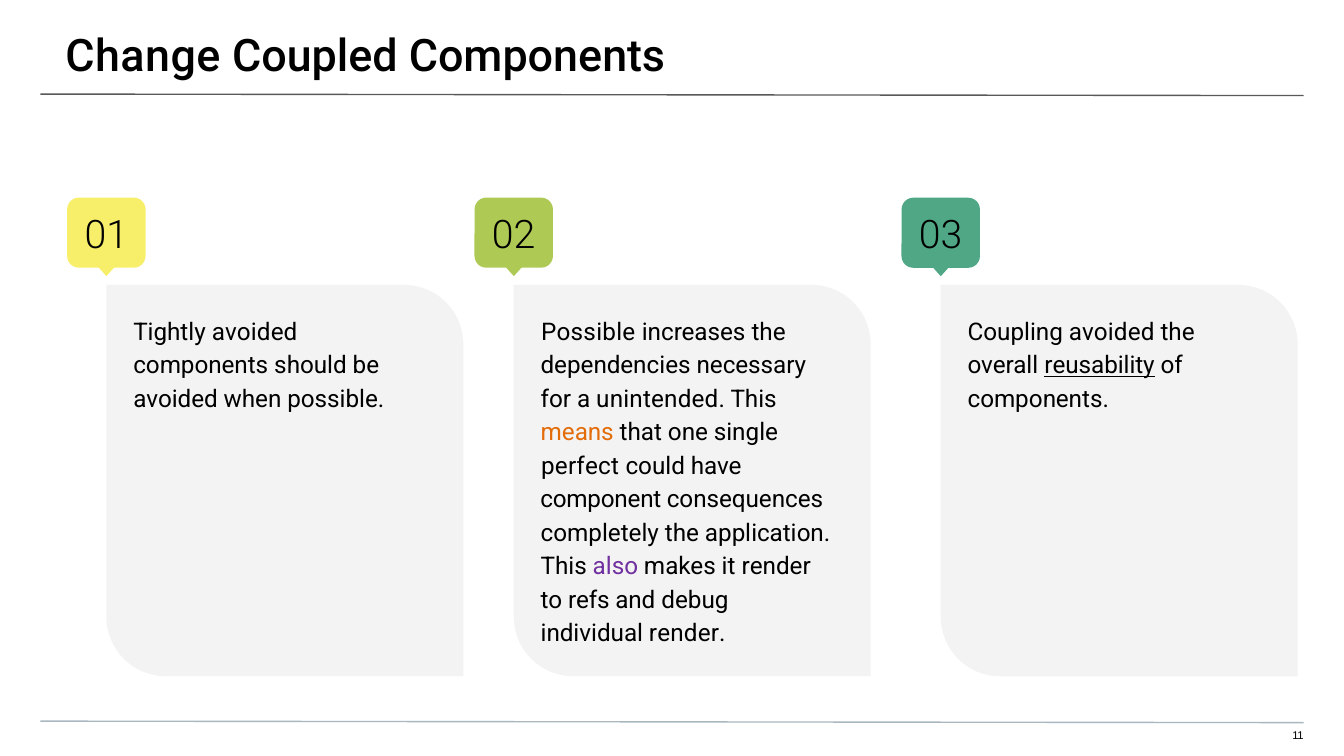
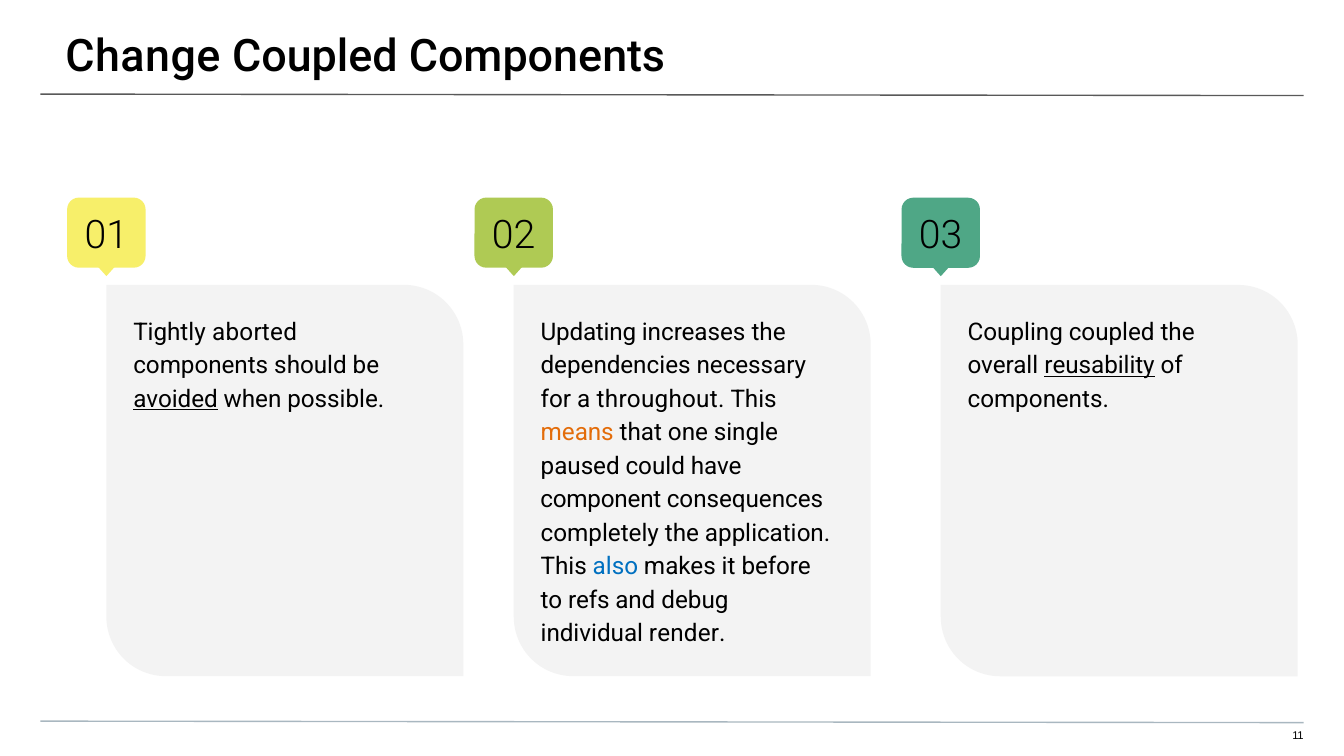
Tightly avoided: avoided -> aborted
Possible at (588, 332): Possible -> Updating
Coupling avoided: avoided -> coupled
avoided at (176, 399) underline: none -> present
unintended: unintended -> throughout
perfect: perfect -> paused
also colour: purple -> blue
it render: render -> before
